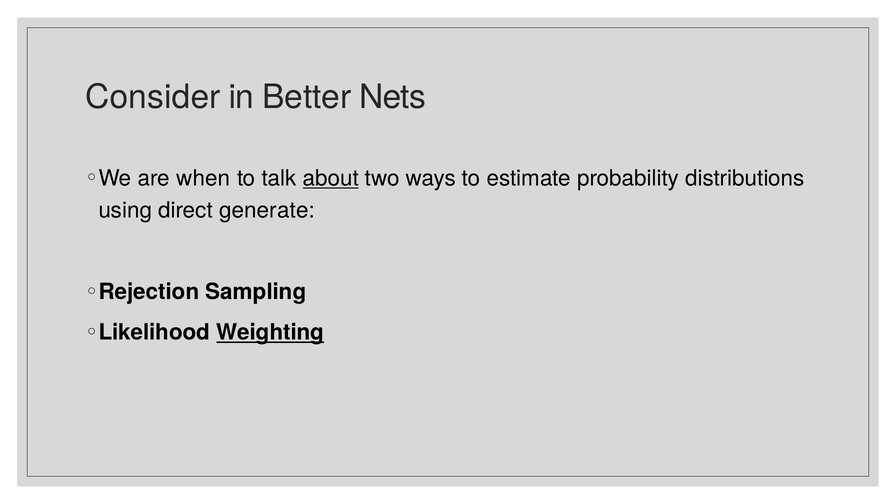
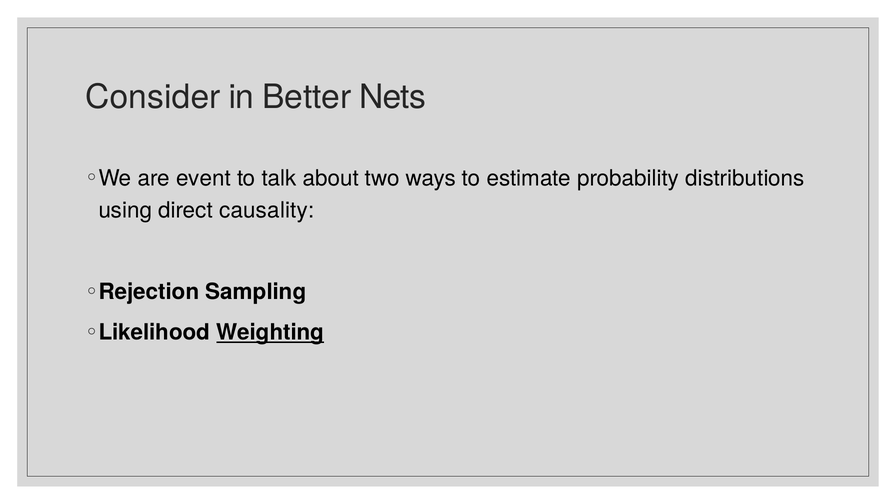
when: when -> event
about underline: present -> none
generate: generate -> causality
